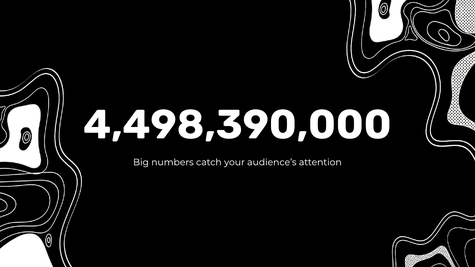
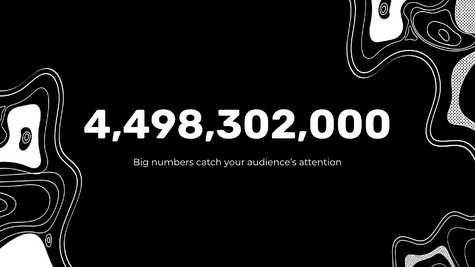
4,498,390,000: 4,498,390,000 -> 4,498,302,000
